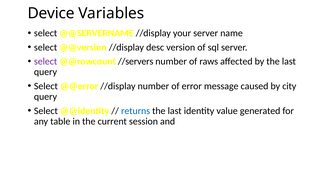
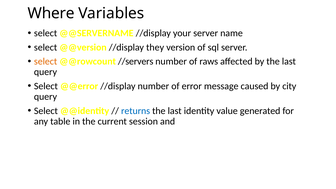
Device: Device -> Where
desc: desc -> they
select at (46, 61) colour: purple -> orange
